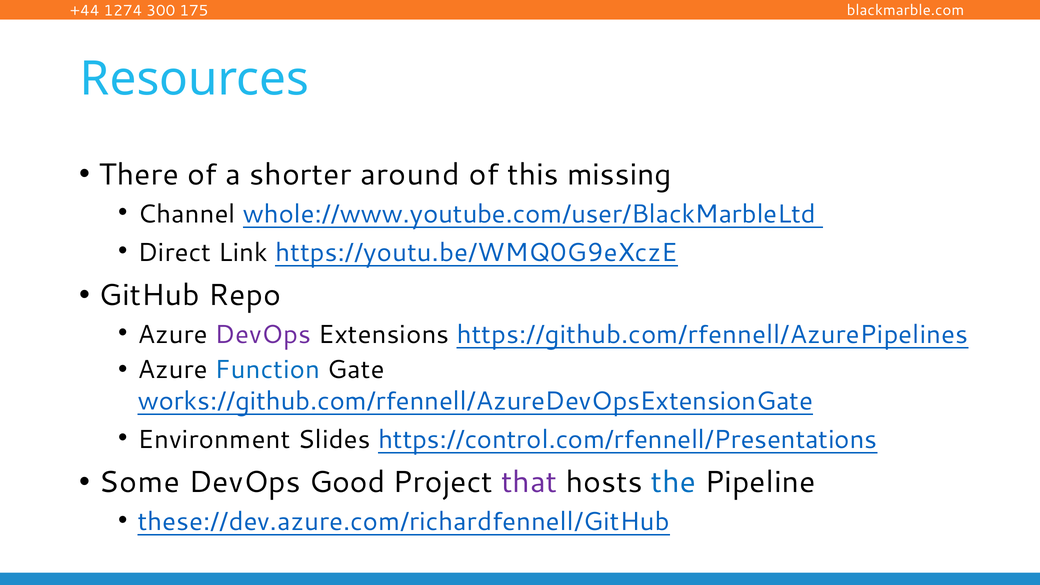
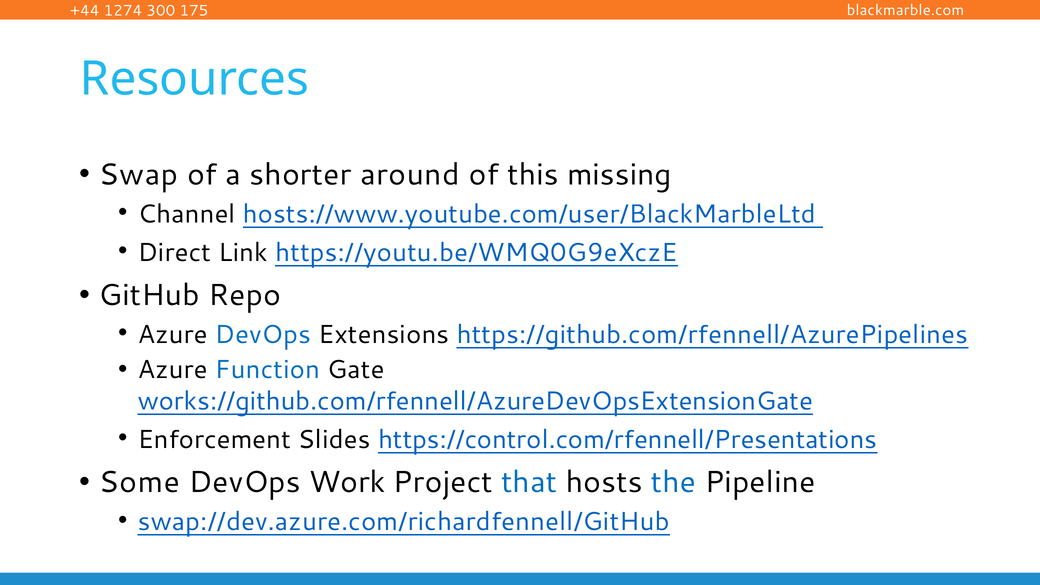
There: There -> Swap
whole://www.youtube.com/user/BlackMarbleLtd: whole://www.youtube.com/user/BlackMarbleLtd -> hosts://www.youtube.com/user/BlackMarbleLtd
DevOps at (263, 335) colour: purple -> blue
Environment: Environment -> Enforcement
Good: Good -> Work
that colour: purple -> blue
these://dev.azure.com/richardfennell/GitHub: these://dev.azure.com/richardfennell/GitHub -> swap://dev.azure.com/richardfennell/GitHub
